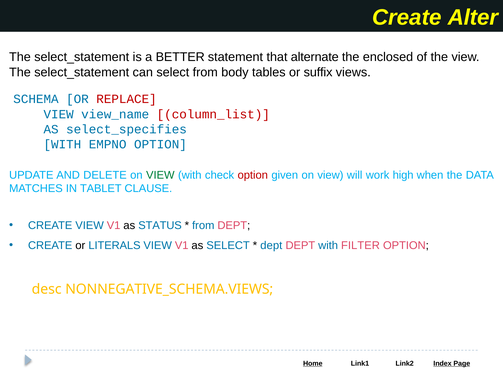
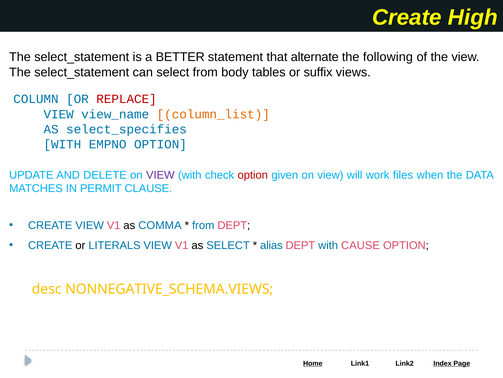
Alter: Alter -> High
enclosed: enclosed -> following
SCHEMA: SCHEMA -> COLUMN
column_list colour: red -> orange
VIEW at (160, 175) colour: green -> purple
high: high -> files
TABLET: TABLET -> PERMIT
STATUS: STATUS -> COMMA
dept at (271, 245): dept -> alias
FILTER: FILTER -> CAUSE
